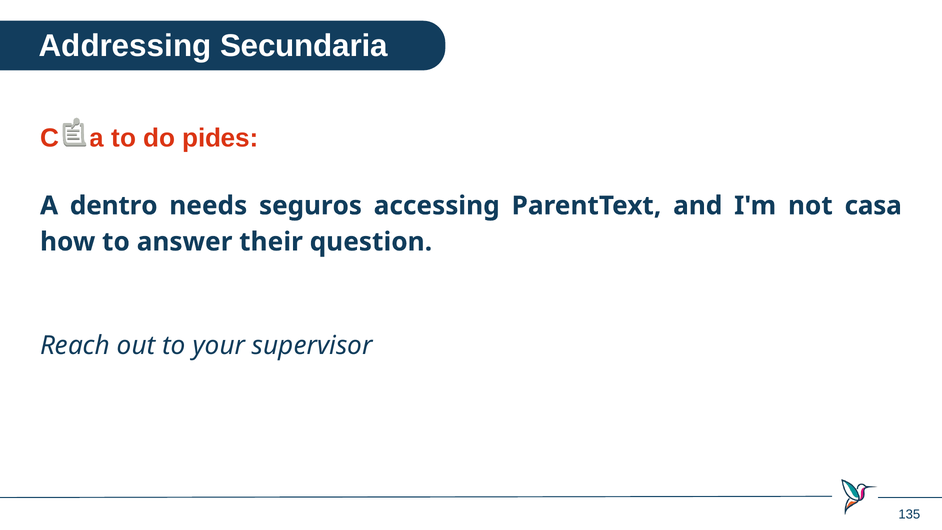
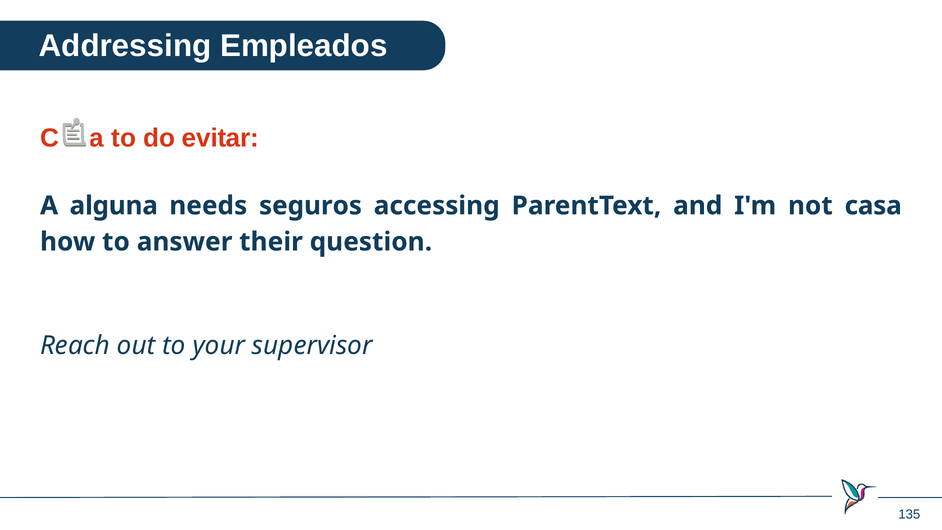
Secundaria: Secundaria -> Empleados
pides: pides -> evitar
dentro: dentro -> alguna
